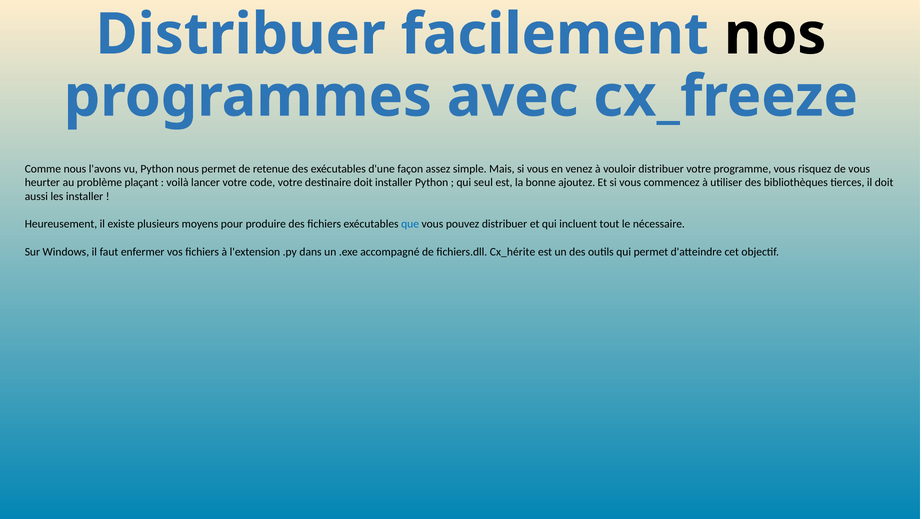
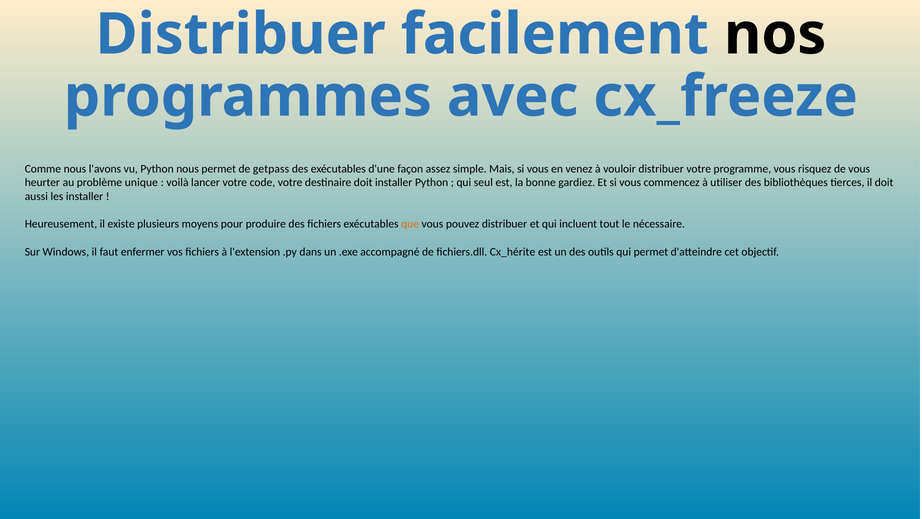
retenue: retenue -> getpass
plaçant: plaçant -> unique
ajoutez: ajoutez -> gardiez
que colour: blue -> orange
